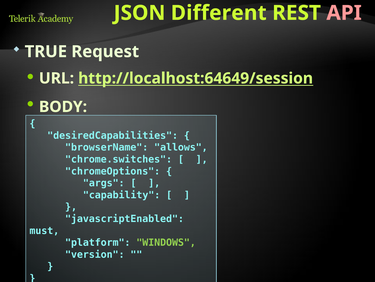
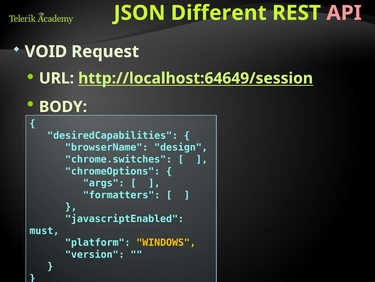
TRUE: TRUE -> VOID
allows: allows -> design
capability: capability -> formatters
WINDOWS colour: light green -> yellow
